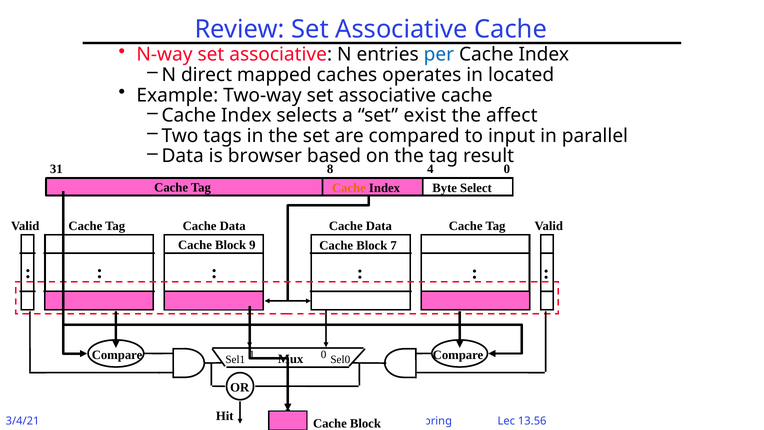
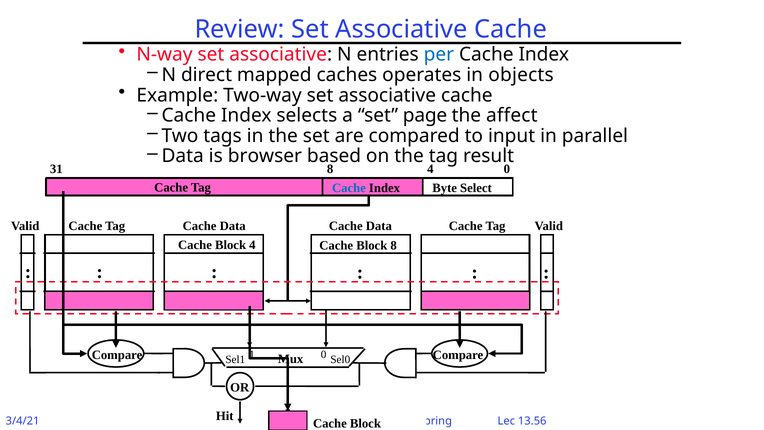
located: located -> objects
exist: exist -> page
Cache at (349, 188) colour: orange -> blue
Block 9: 9 -> 4
7 at (394, 245): 7 -> 8
